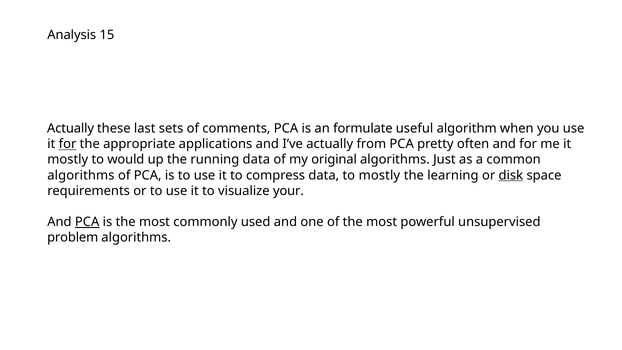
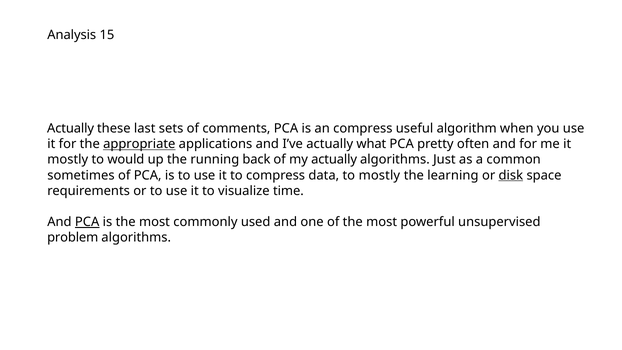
an formulate: formulate -> compress
for at (68, 144) underline: present -> none
appropriate underline: none -> present
from: from -> what
running data: data -> back
my original: original -> actually
algorithms at (81, 175): algorithms -> sometimes
your: your -> time
